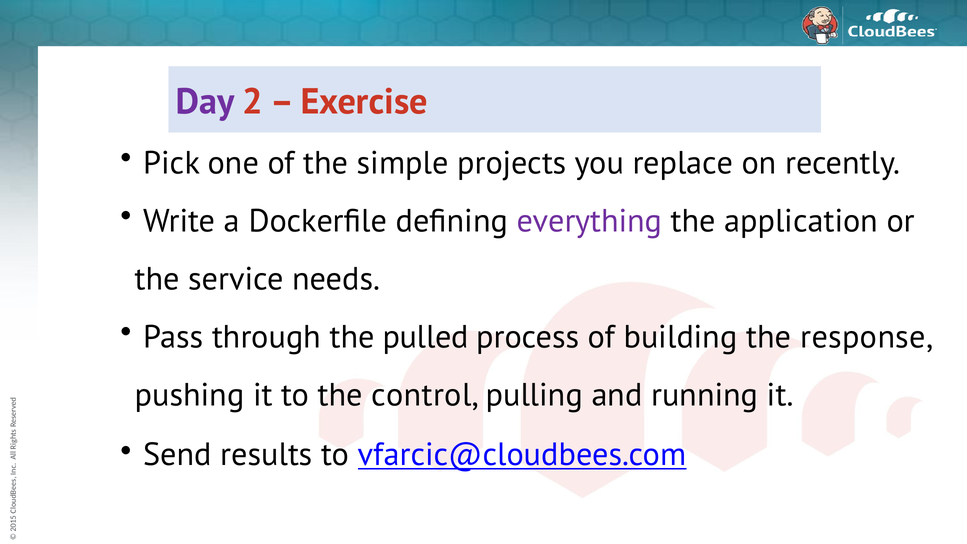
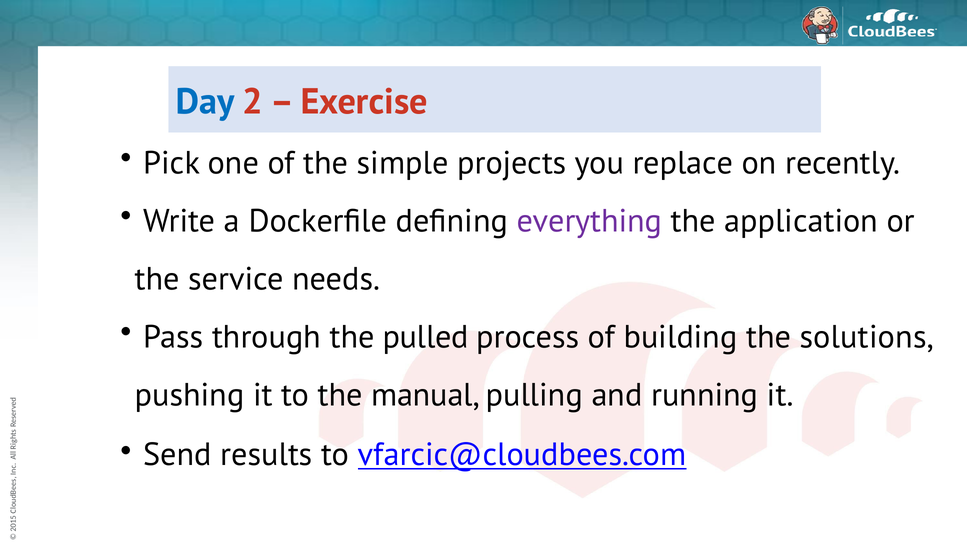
Day colour: purple -> blue
response: response -> solutions
control: control -> manual
